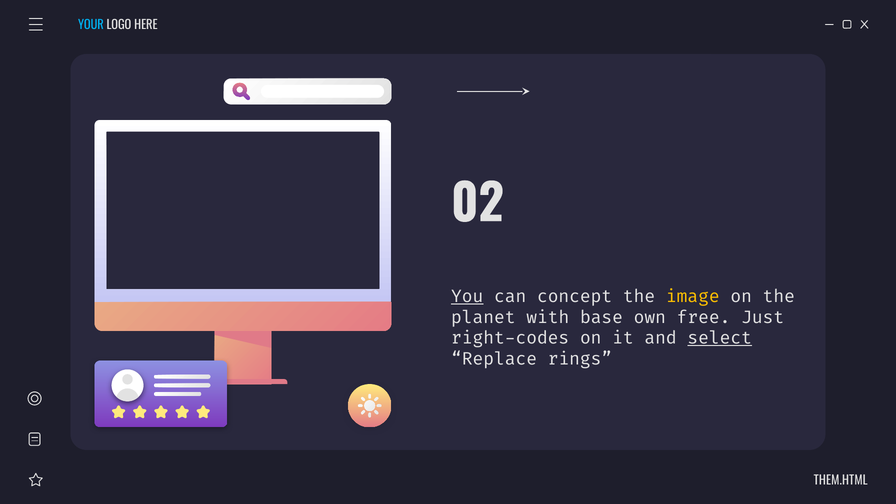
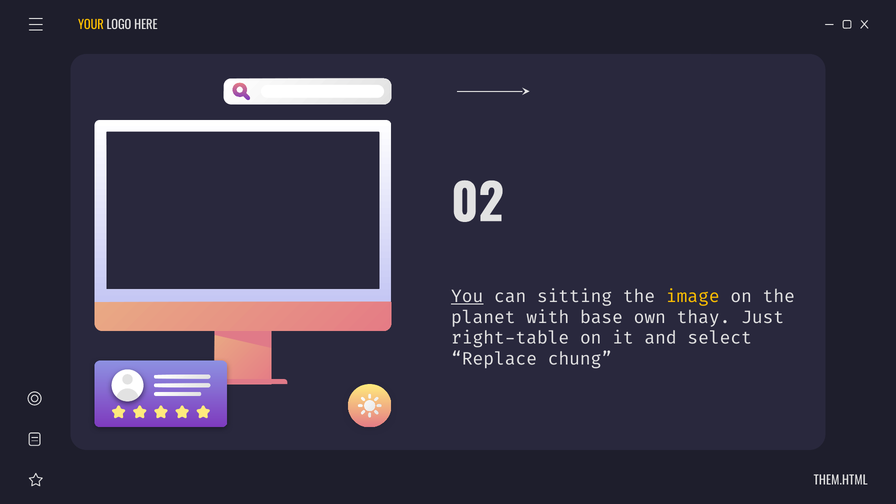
YOUR colour: light blue -> yellow
concept: concept -> sitting
free: free -> thay
right-codes: right-codes -> right-table
select underline: present -> none
rings: rings -> chung
